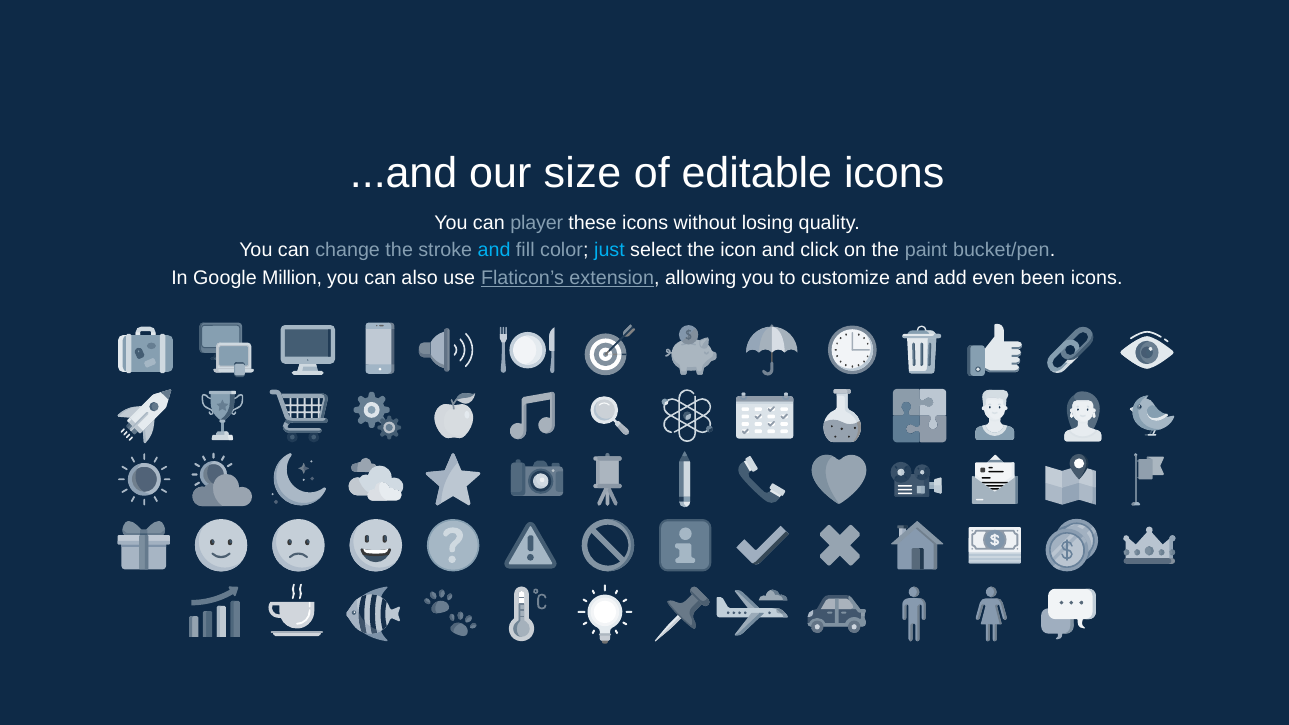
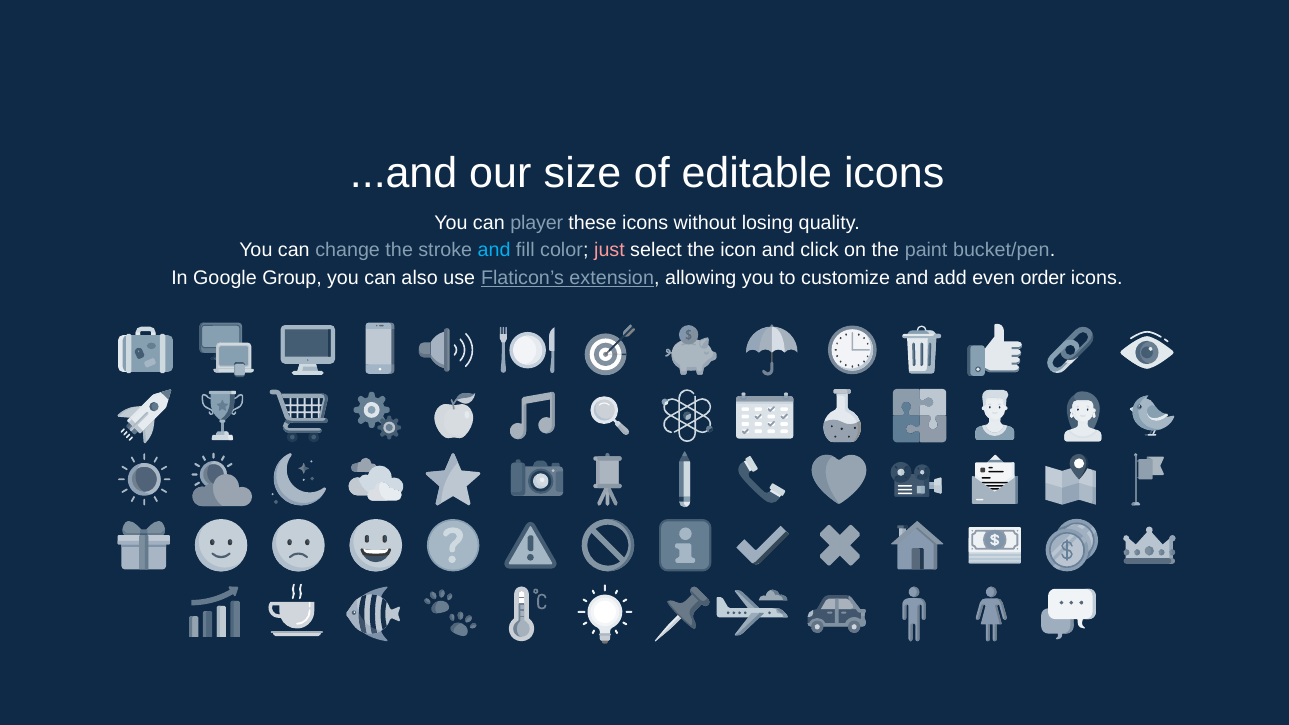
just colour: light blue -> pink
Million: Million -> Group
been: been -> order
